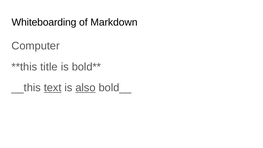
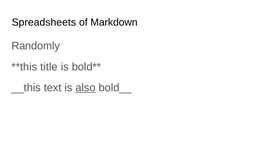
Whiteboarding: Whiteboarding -> Spreadsheets
Computer: Computer -> Randomly
text underline: present -> none
